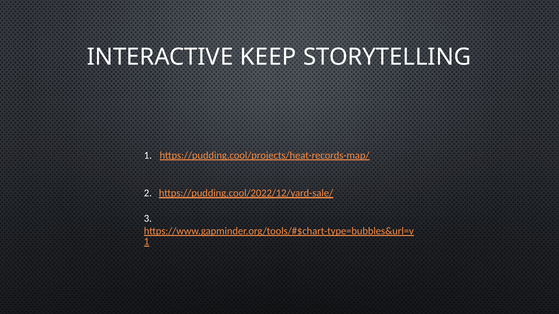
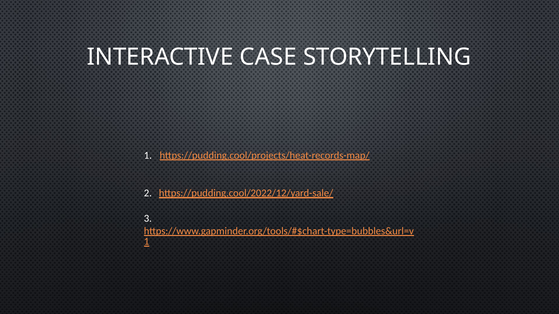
KEEP: KEEP -> CASE
